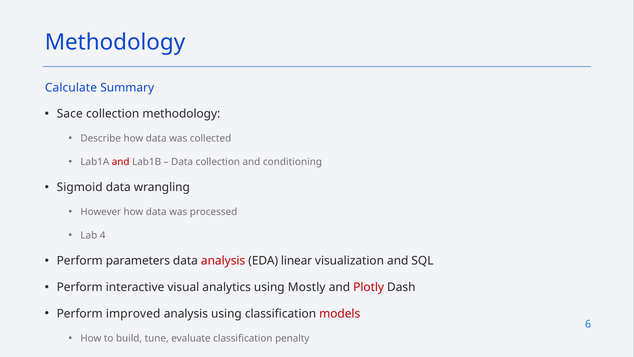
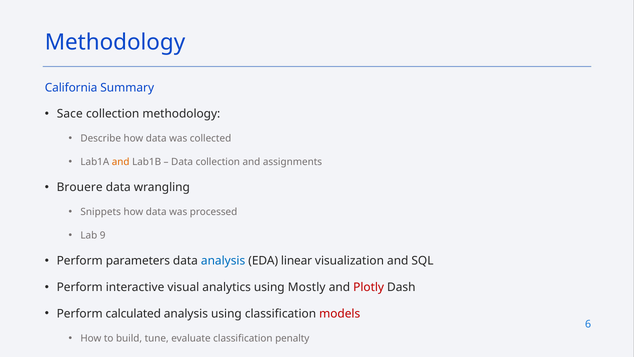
Calculate: Calculate -> California
and at (121, 162) colour: red -> orange
conditioning: conditioning -> assignments
Sigmoid: Sigmoid -> Brouere
However: However -> Snippets
4: 4 -> 9
analysis at (223, 261) colour: red -> blue
improved: improved -> calculated
